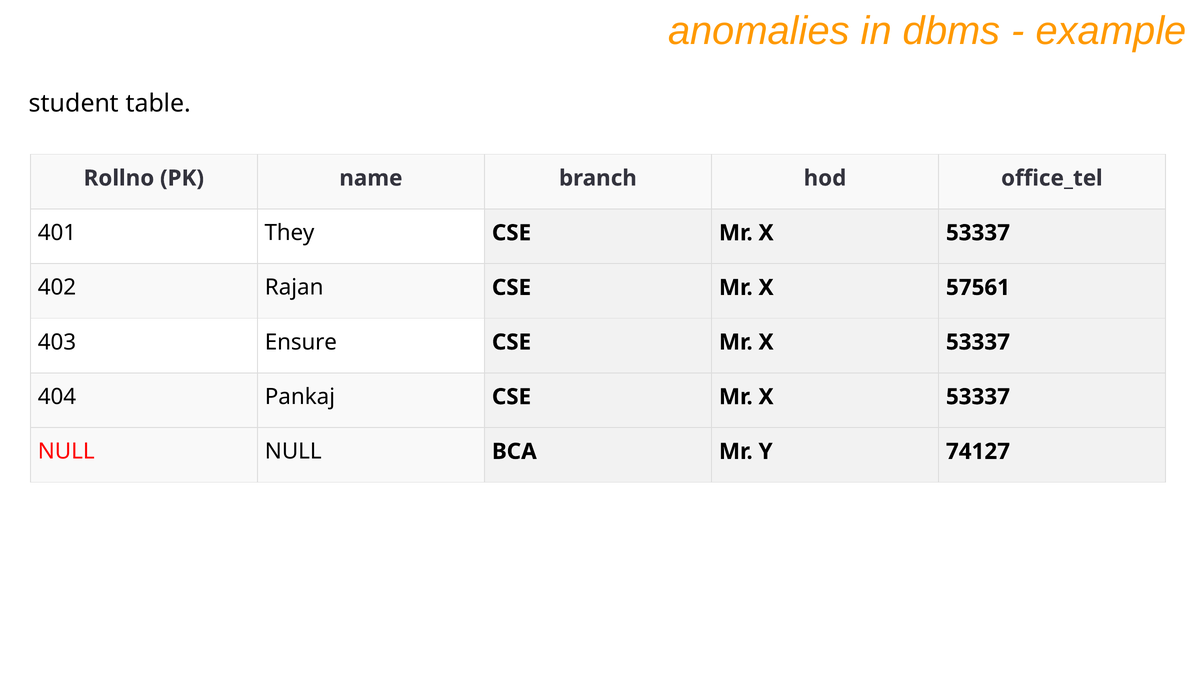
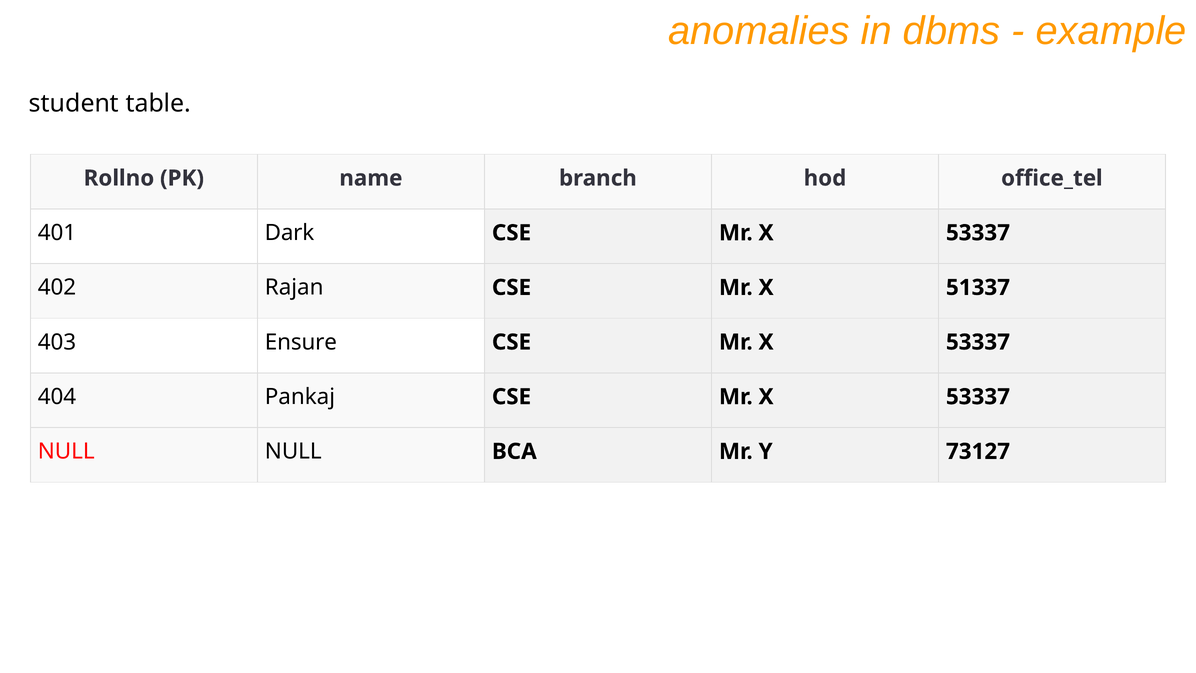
They: They -> Dark
57561: 57561 -> 51337
74127: 74127 -> 73127
